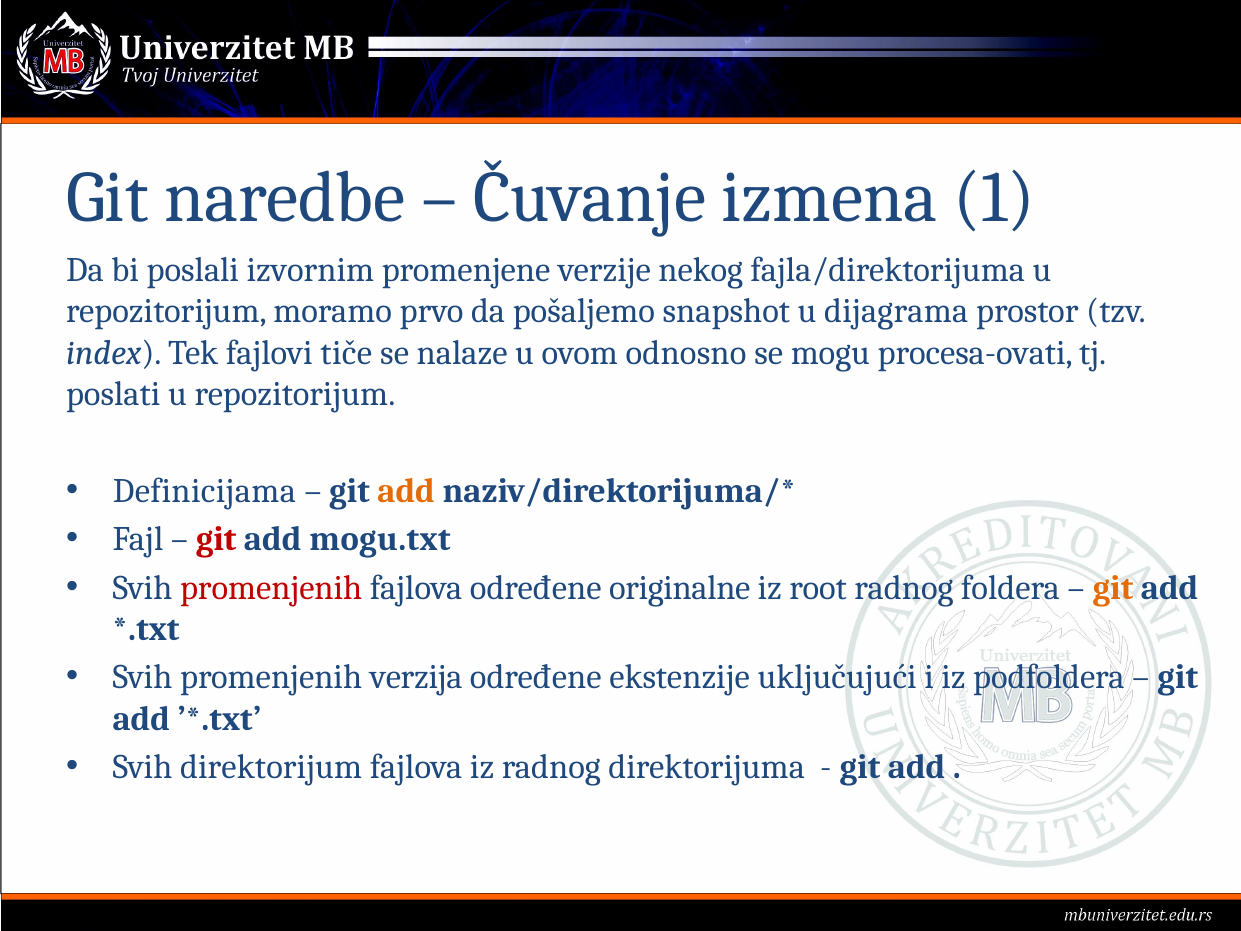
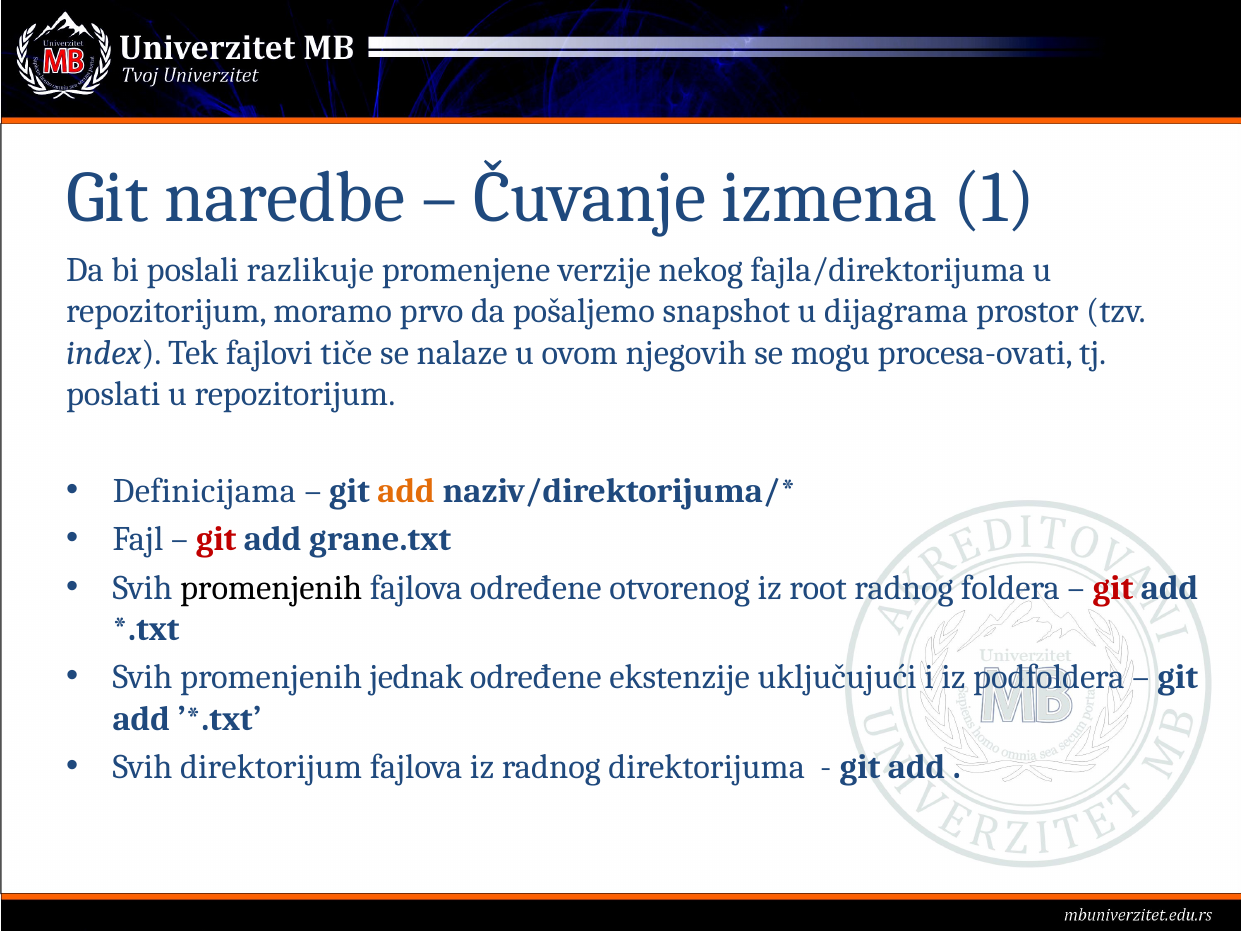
izvornim: izvornim -> razlikuje
odnosno: odnosno -> njegovih
mogu.txt: mogu.txt -> grane.txt
promenjenih at (271, 588) colour: red -> black
originalne: originalne -> otvorenog
git at (1113, 588) colour: orange -> red
verzija: verzija -> jednak
